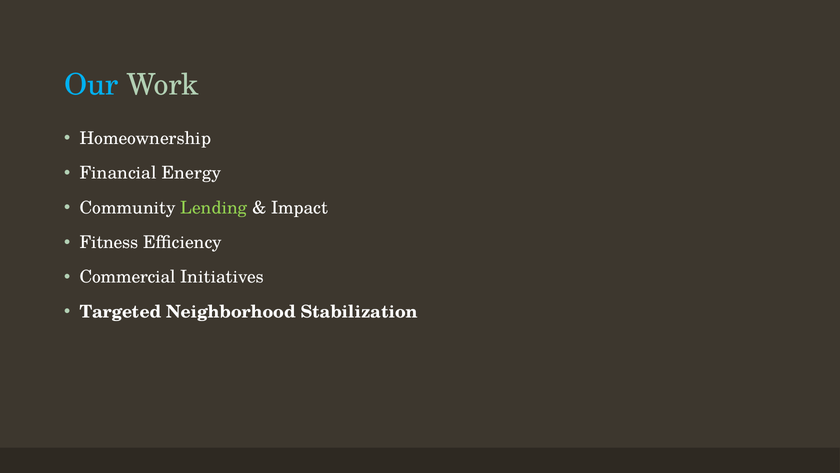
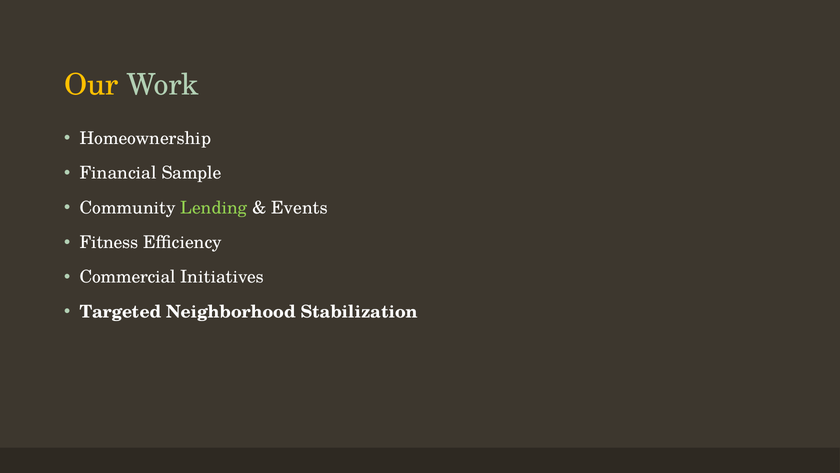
Our colour: light blue -> yellow
Energy: Energy -> Sample
Impact: Impact -> Events
